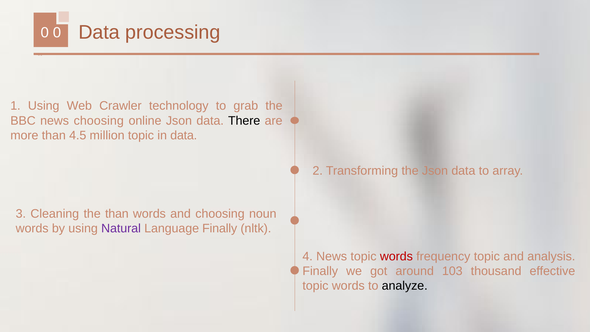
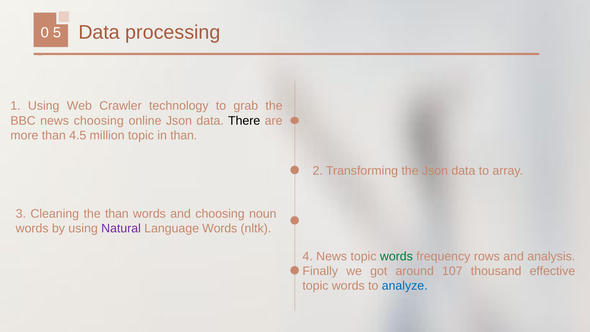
0 0: 0 -> 5
in data: data -> than
Language Finally: Finally -> Words
words at (396, 256) colour: red -> green
frequency topic: topic -> rows
103: 103 -> 107
analyze colour: black -> blue
